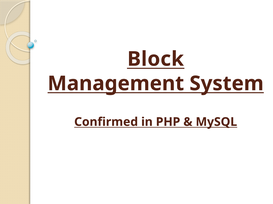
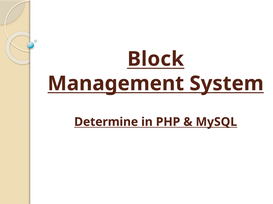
Confirmed: Confirmed -> Determine
